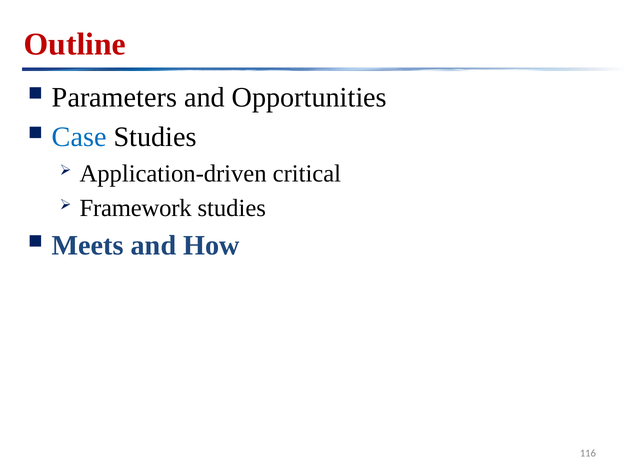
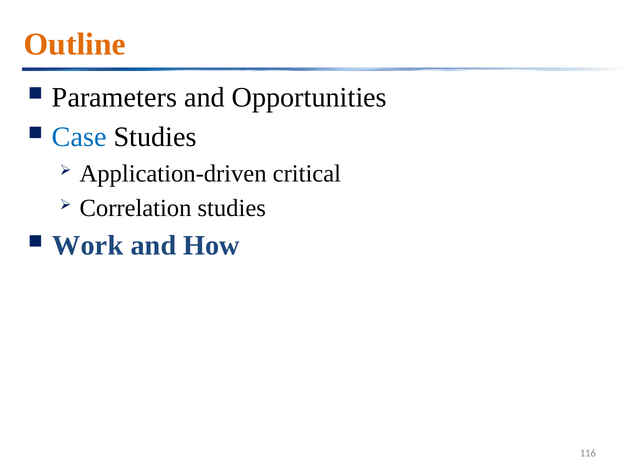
Outline colour: red -> orange
Framework: Framework -> Correlation
Meets: Meets -> Work
